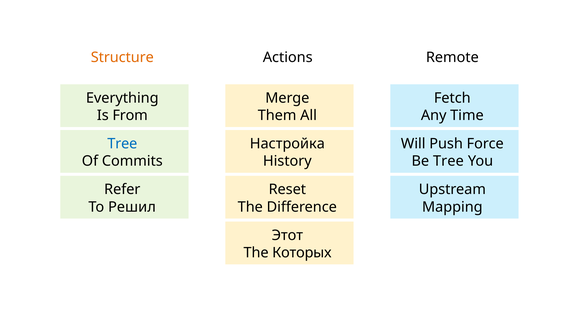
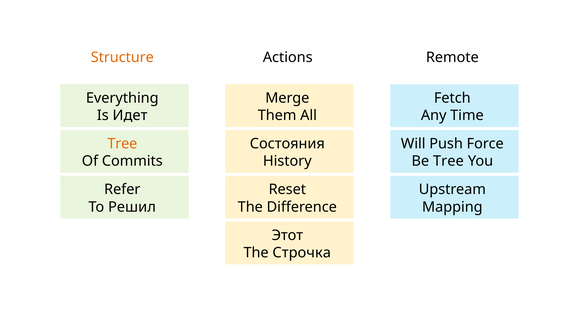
From: From -> Идет
Tree at (122, 144) colour: blue -> orange
Настройка: Настройка -> Состояния
Которых: Которых -> Строчка
